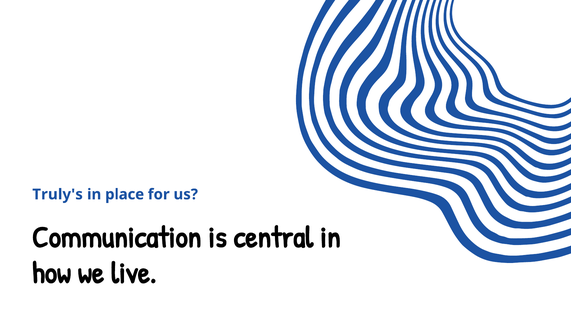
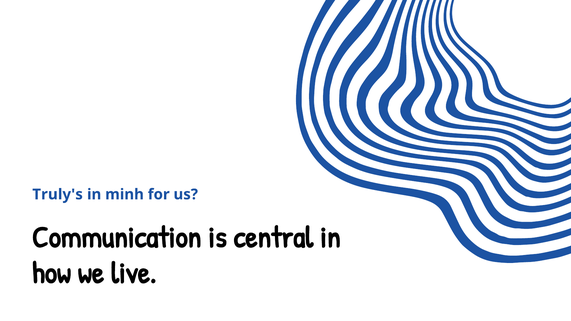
place: place -> minh
